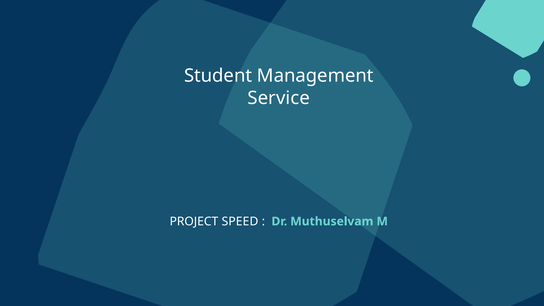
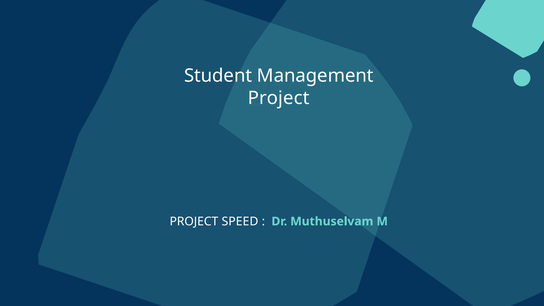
Service at (279, 98): Service -> Project
